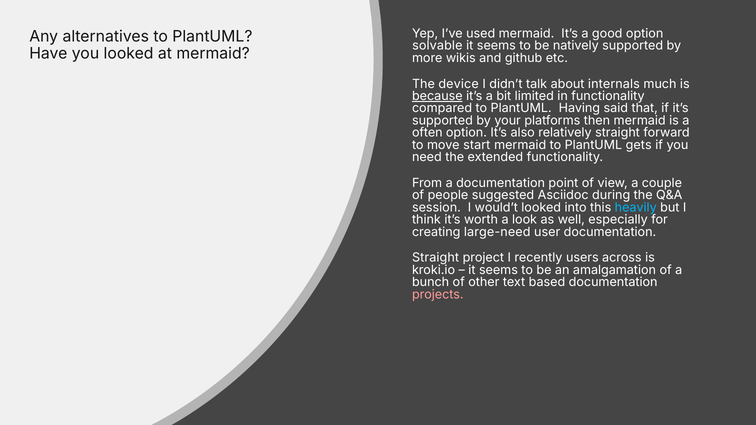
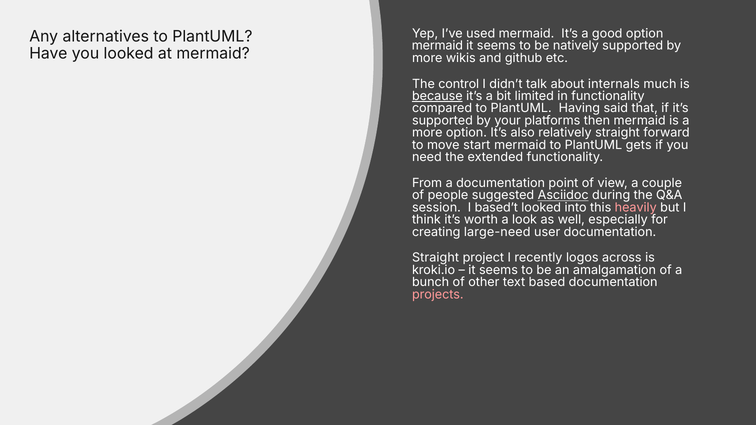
solvable at (437, 46): solvable -> mermaid
device: device -> control
often at (427, 133): often -> more
Asciidoc underline: none -> present
would’t: would’t -> based’t
heavily colour: light blue -> pink
users: users -> logos
